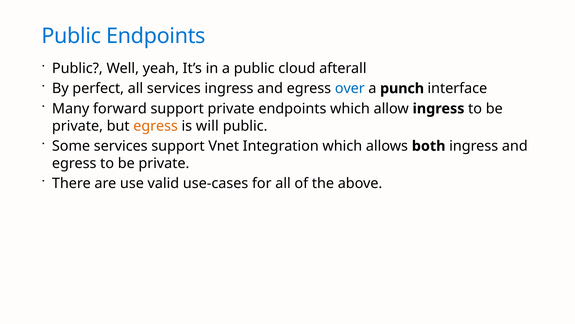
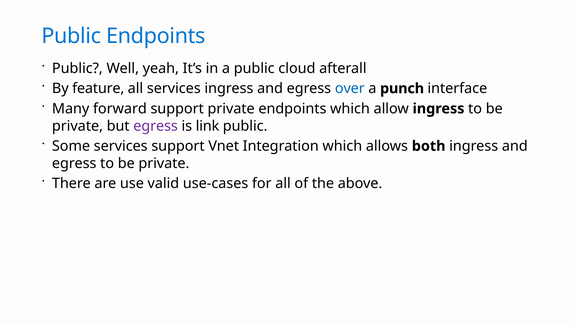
perfect: perfect -> feature
egress at (156, 126) colour: orange -> purple
will: will -> link
